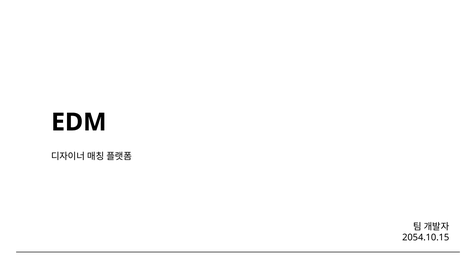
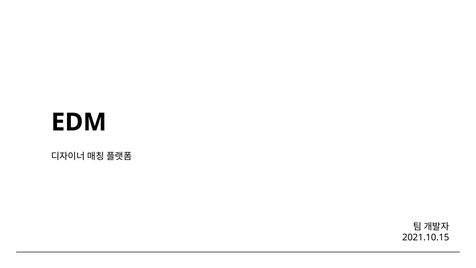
2054.10.15: 2054.10.15 -> 2021.10.15
